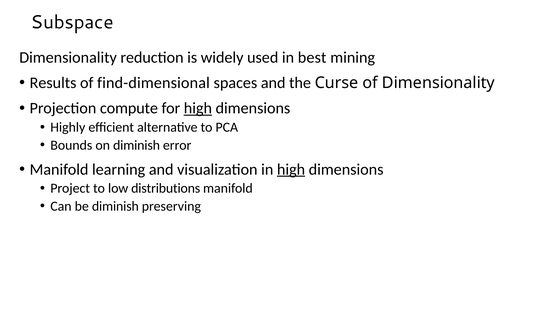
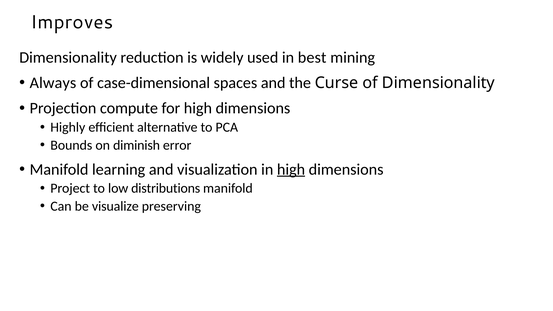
Subspace: Subspace -> Improves
Results: Results -> Always
find-dimensional: find-dimensional -> case-dimensional
high at (198, 108) underline: present -> none
be diminish: diminish -> visualize
